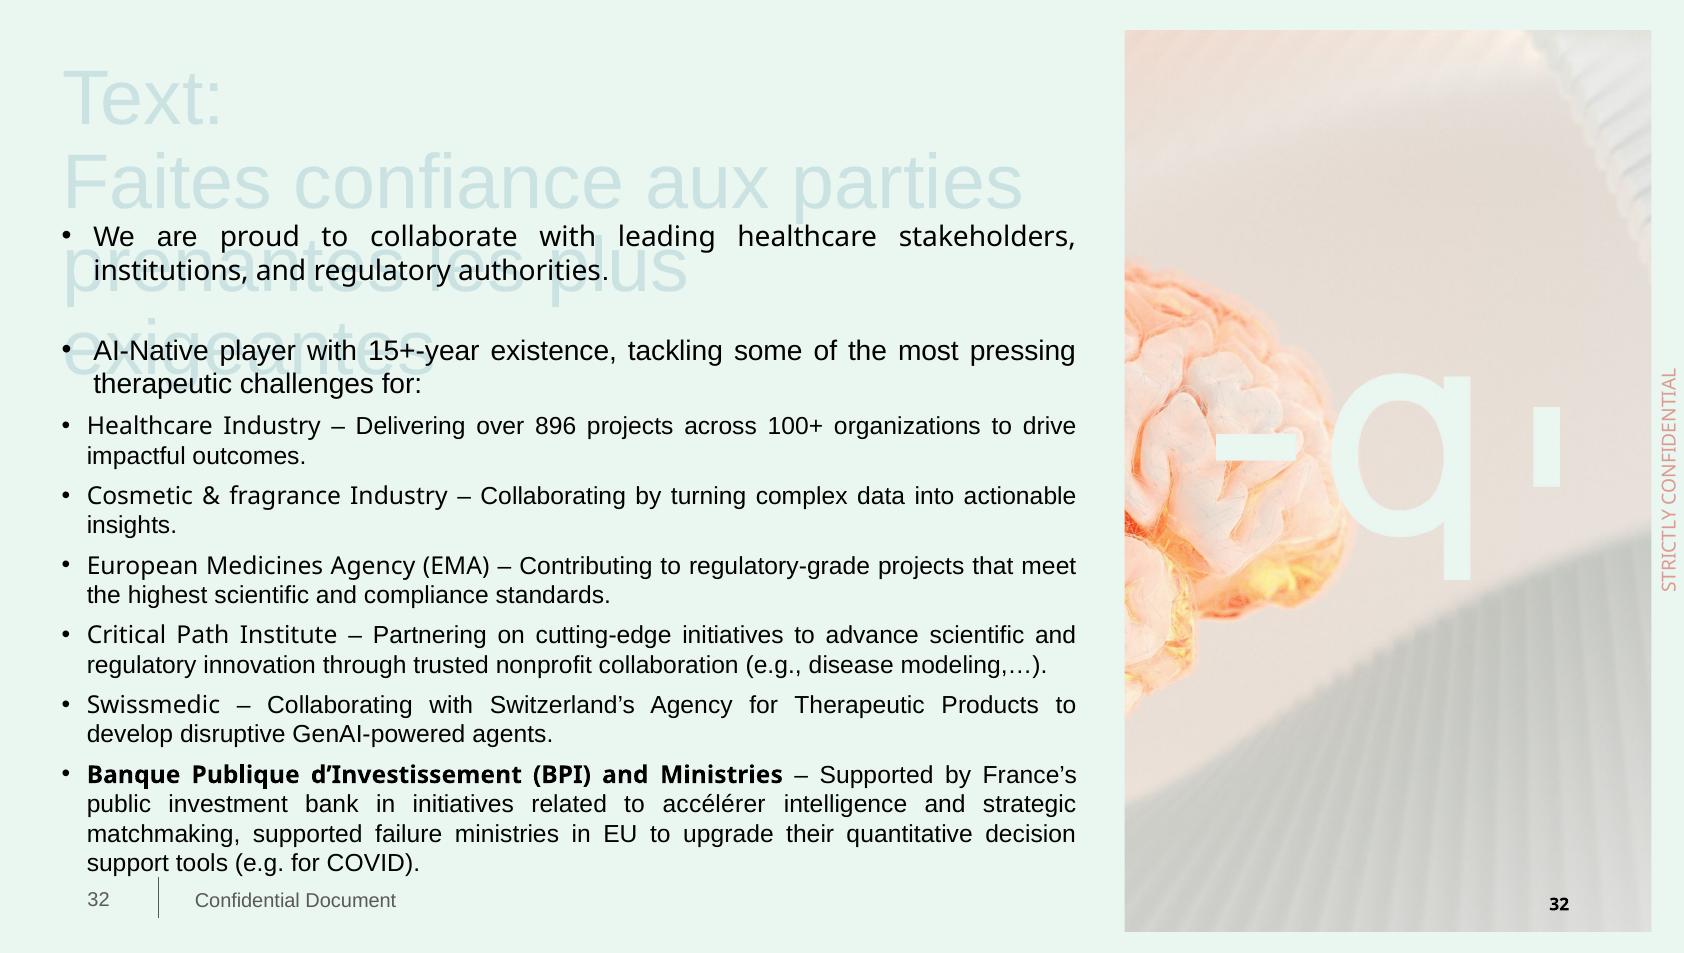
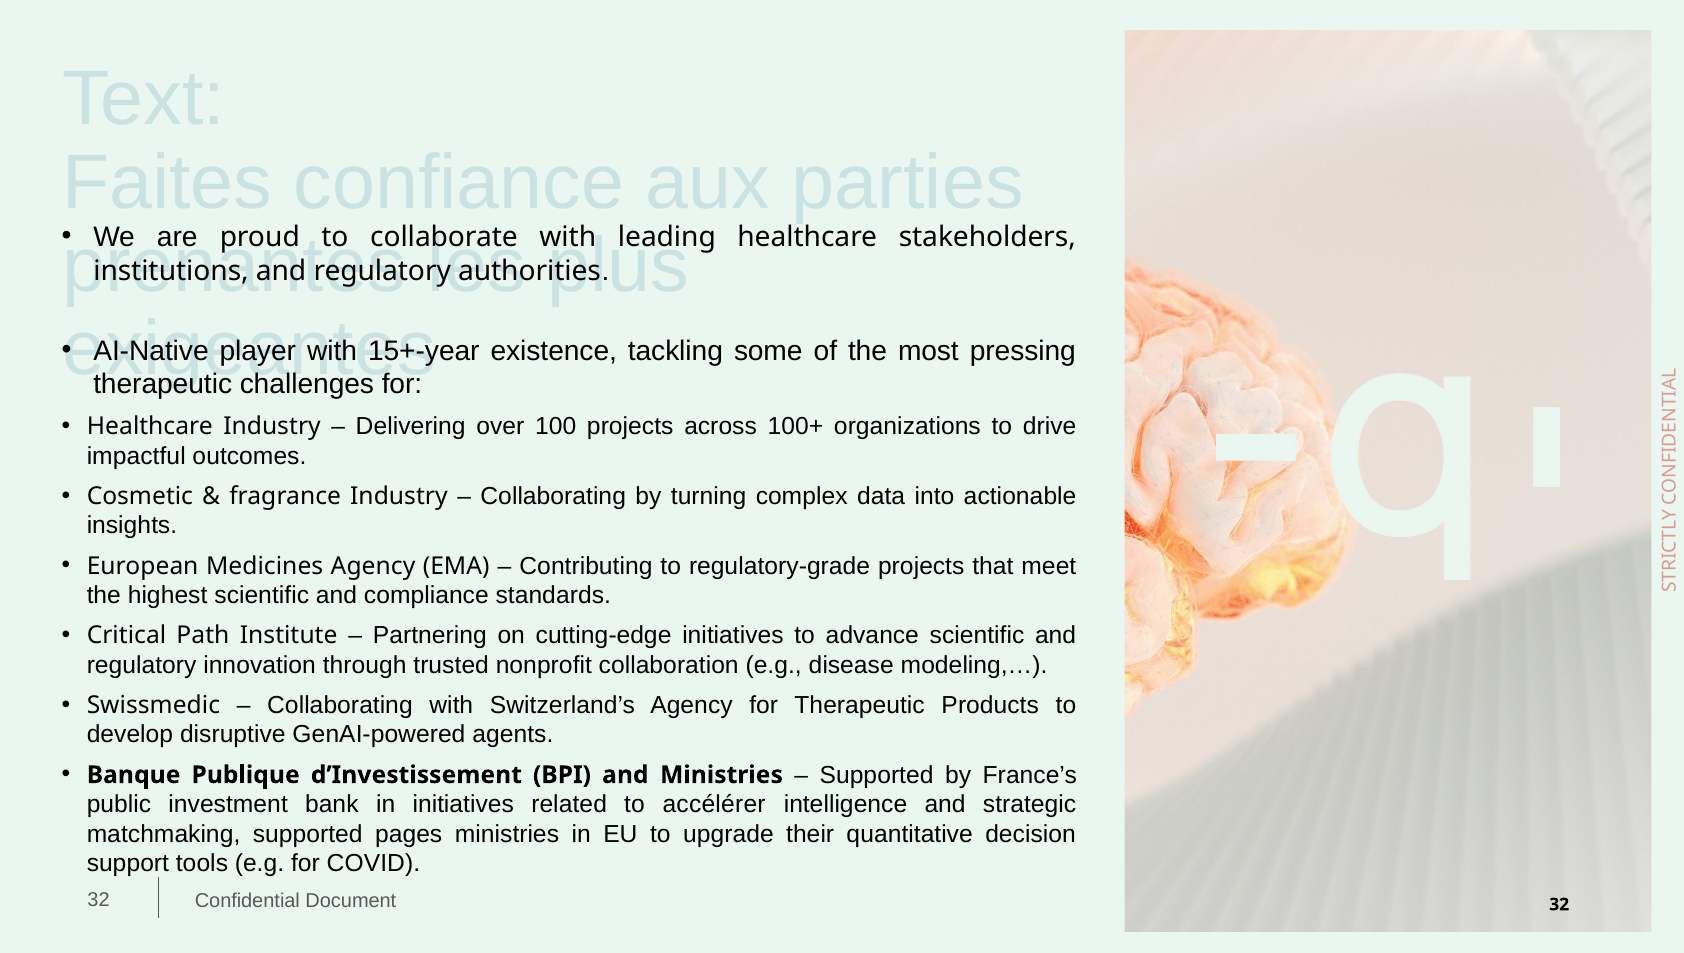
896: 896 -> 100
failure: failure -> pages
